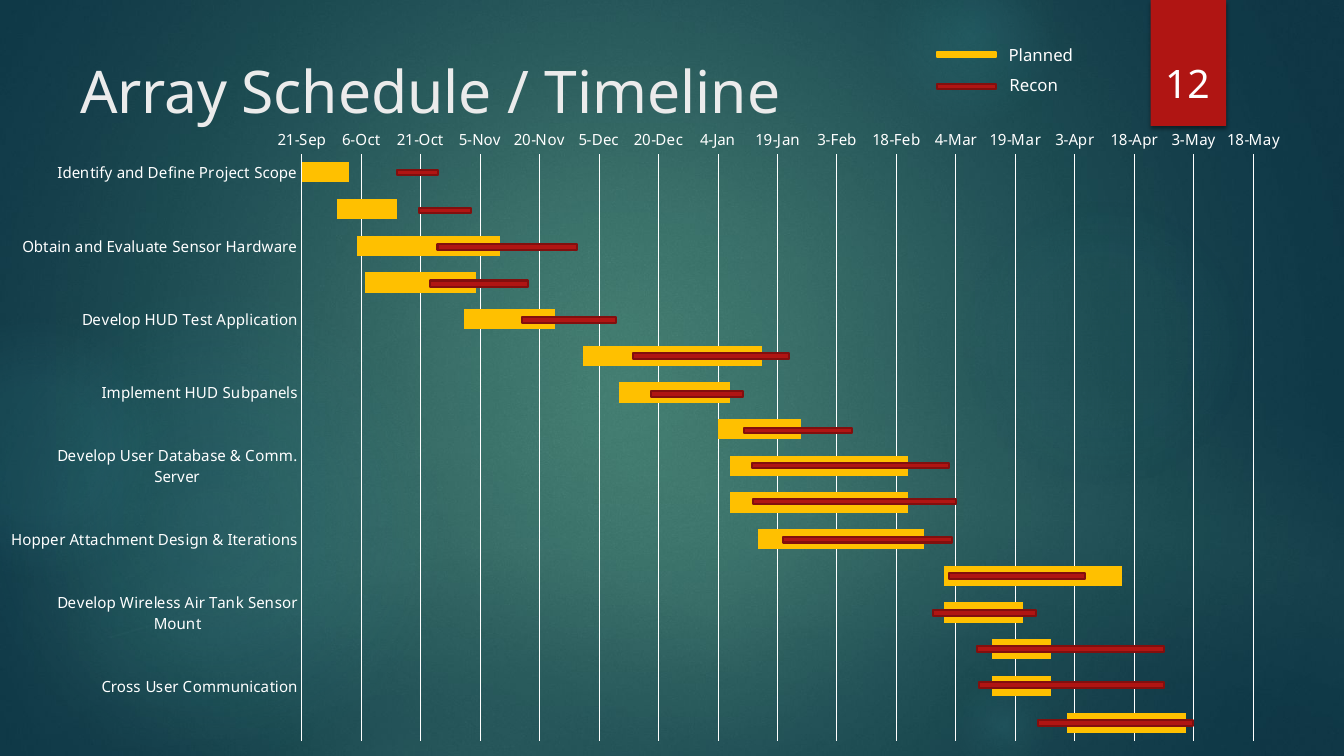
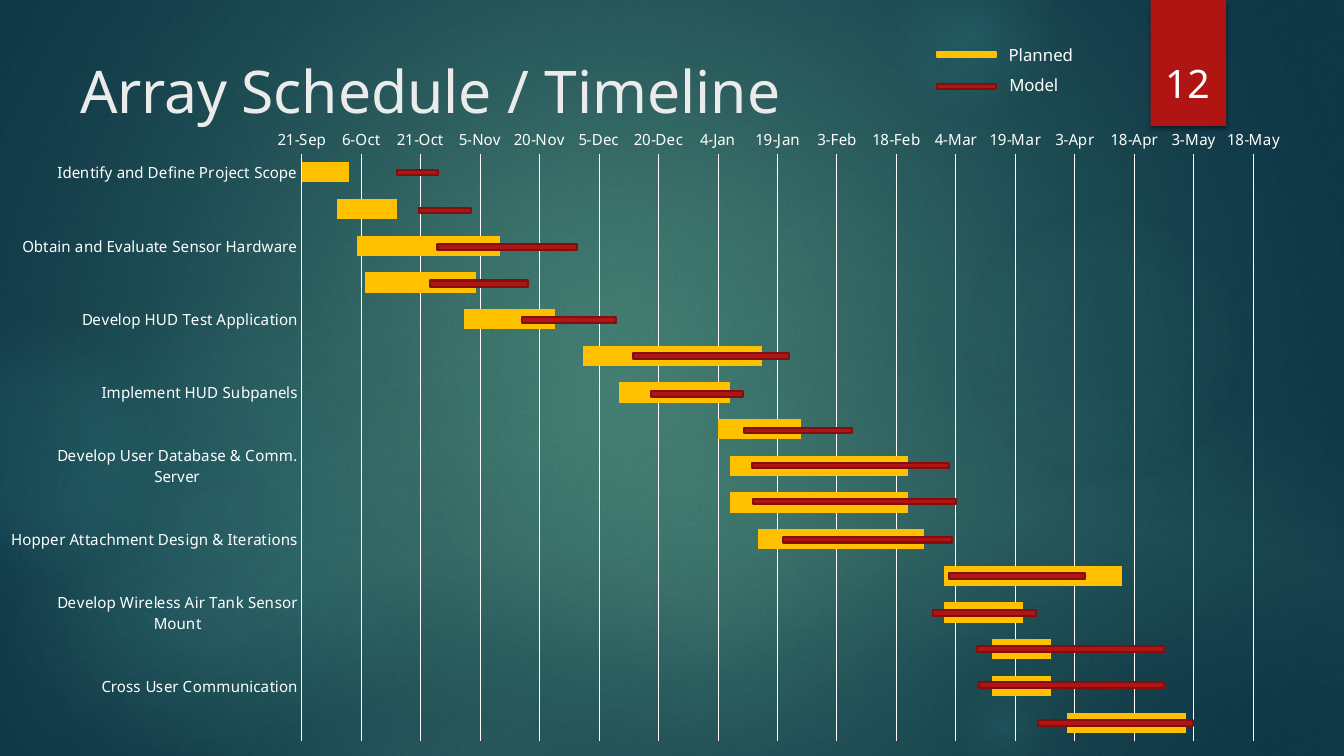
Recon: Recon -> Model
